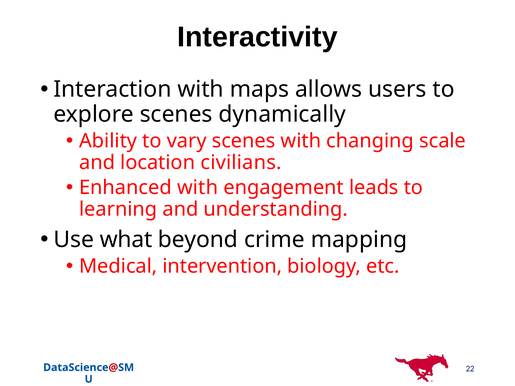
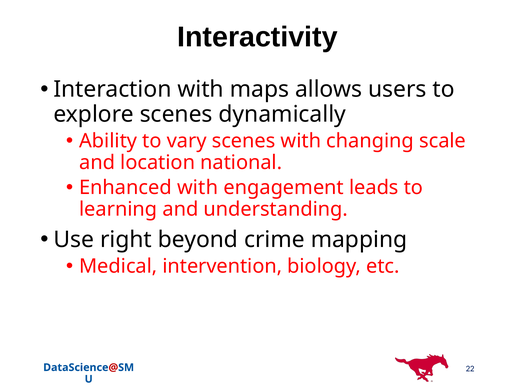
civilians: civilians -> national
what: what -> right
